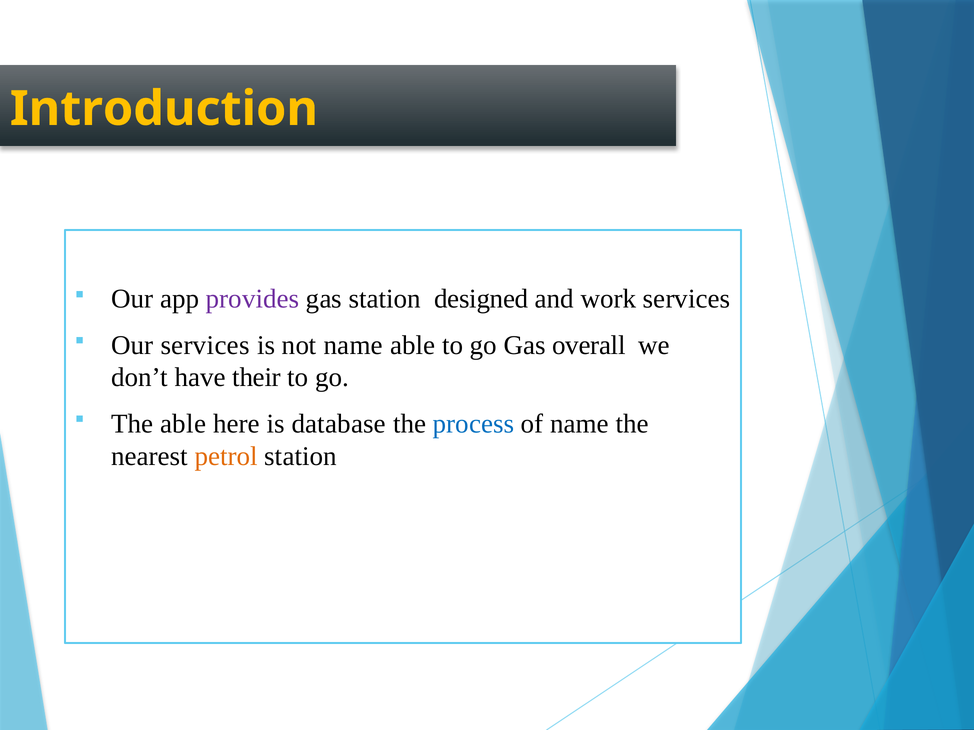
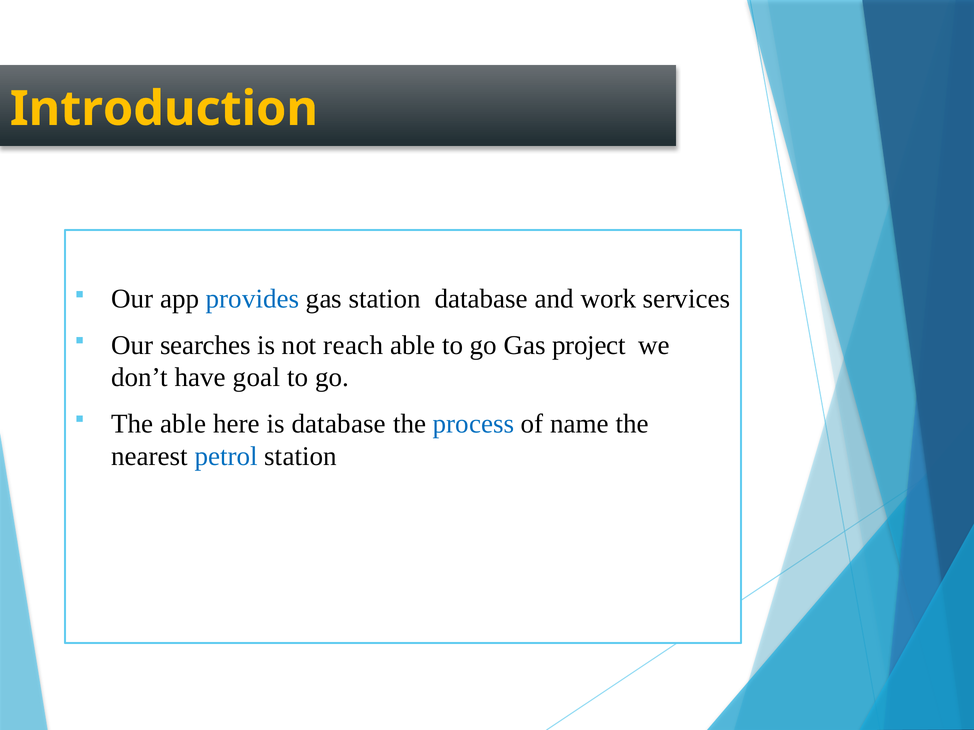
provides colour: purple -> blue
station designed: designed -> database
Our services: services -> searches
not name: name -> reach
overall: overall -> project
their: their -> goal
petrol colour: orange -> blue
